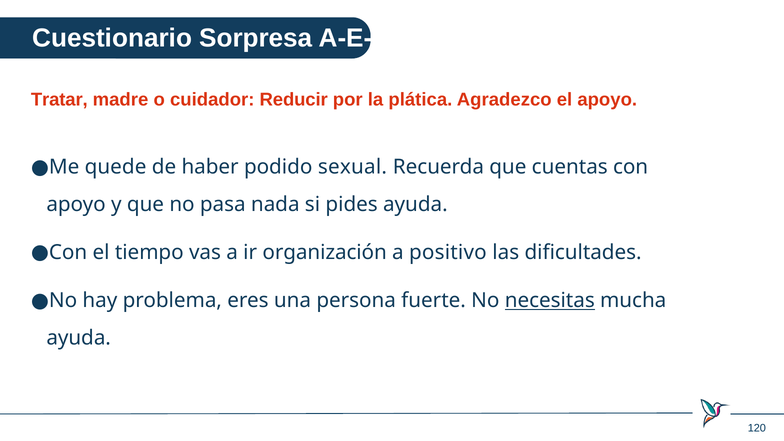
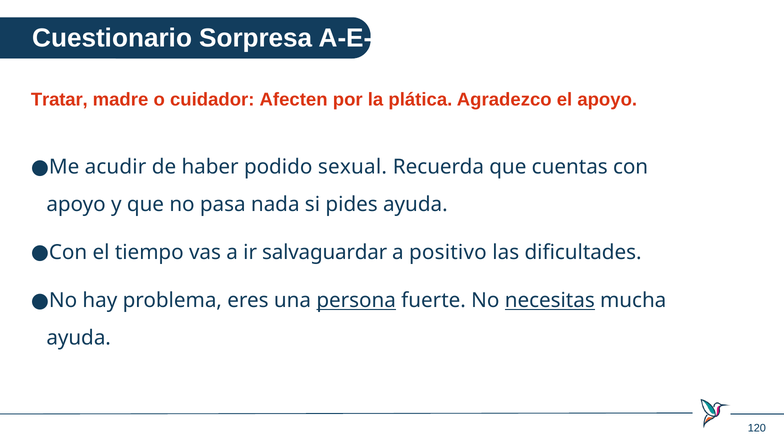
Reducir: Reducir -> Afecten
quede: quede -> acudir
organización: organización -> salvaguardar
persona underline: none -> present
